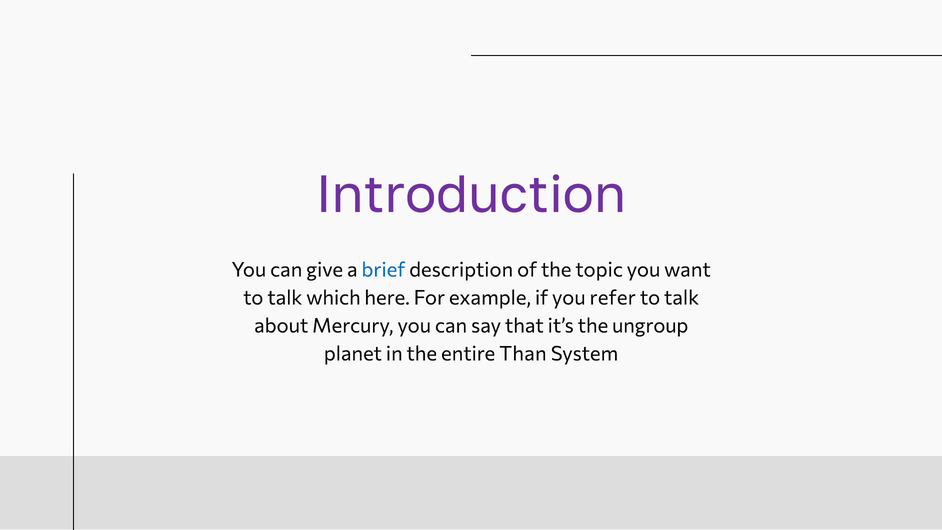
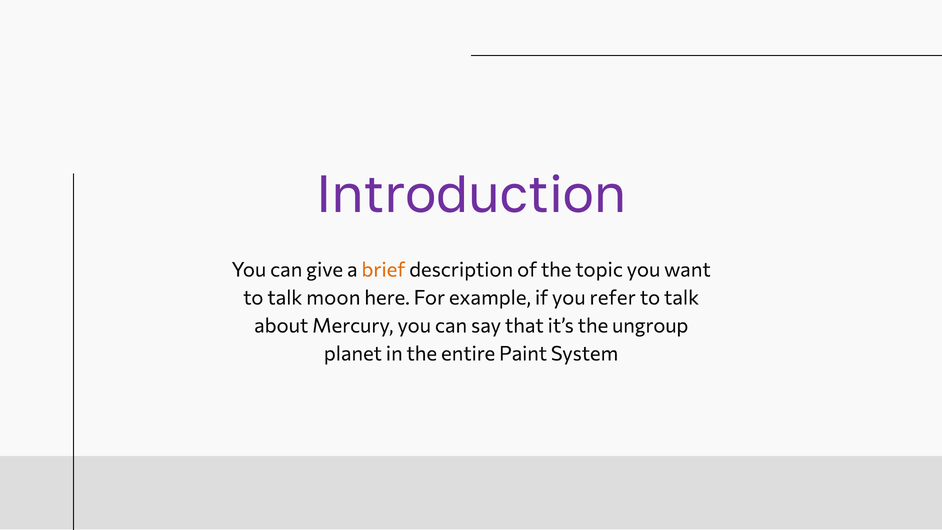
brief colour: blue -> orange
which: which -> moon
Than: Than -> Paint
